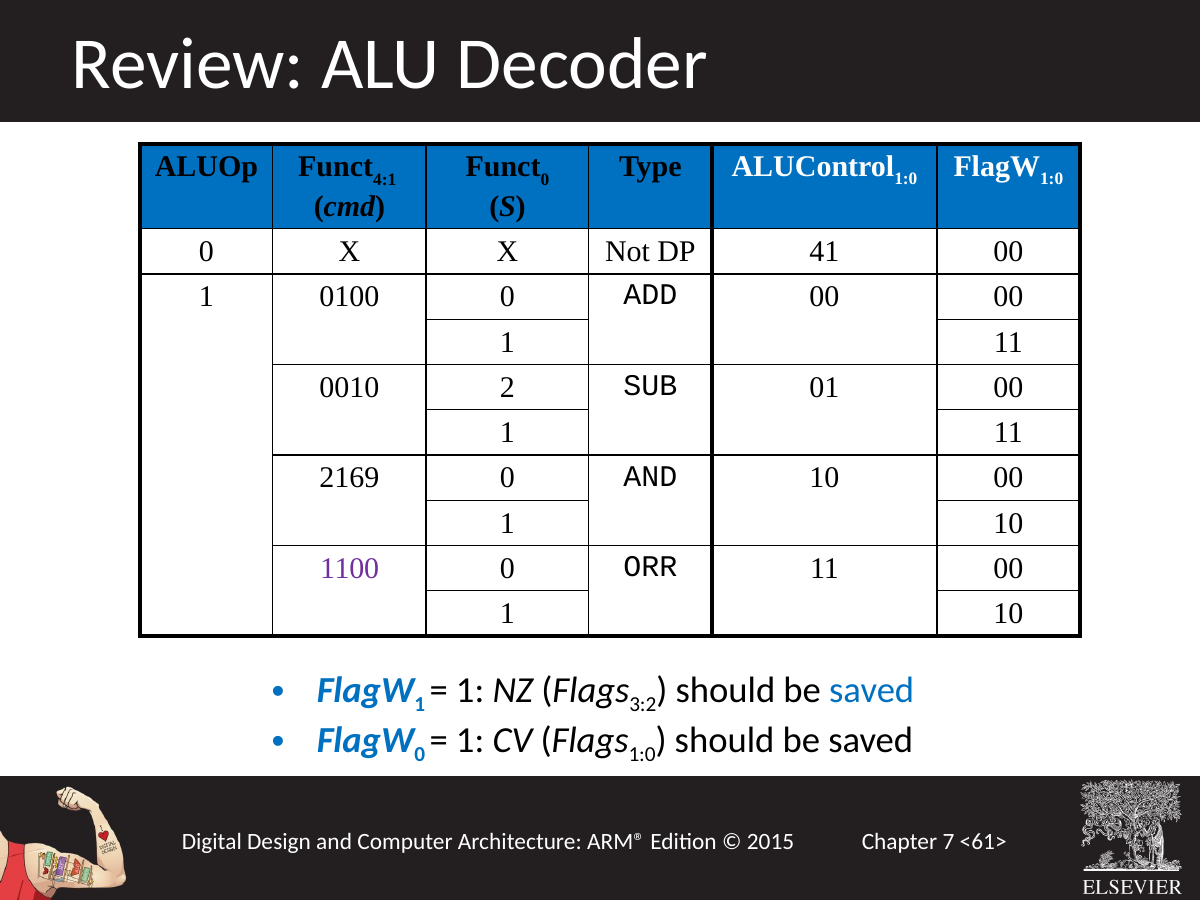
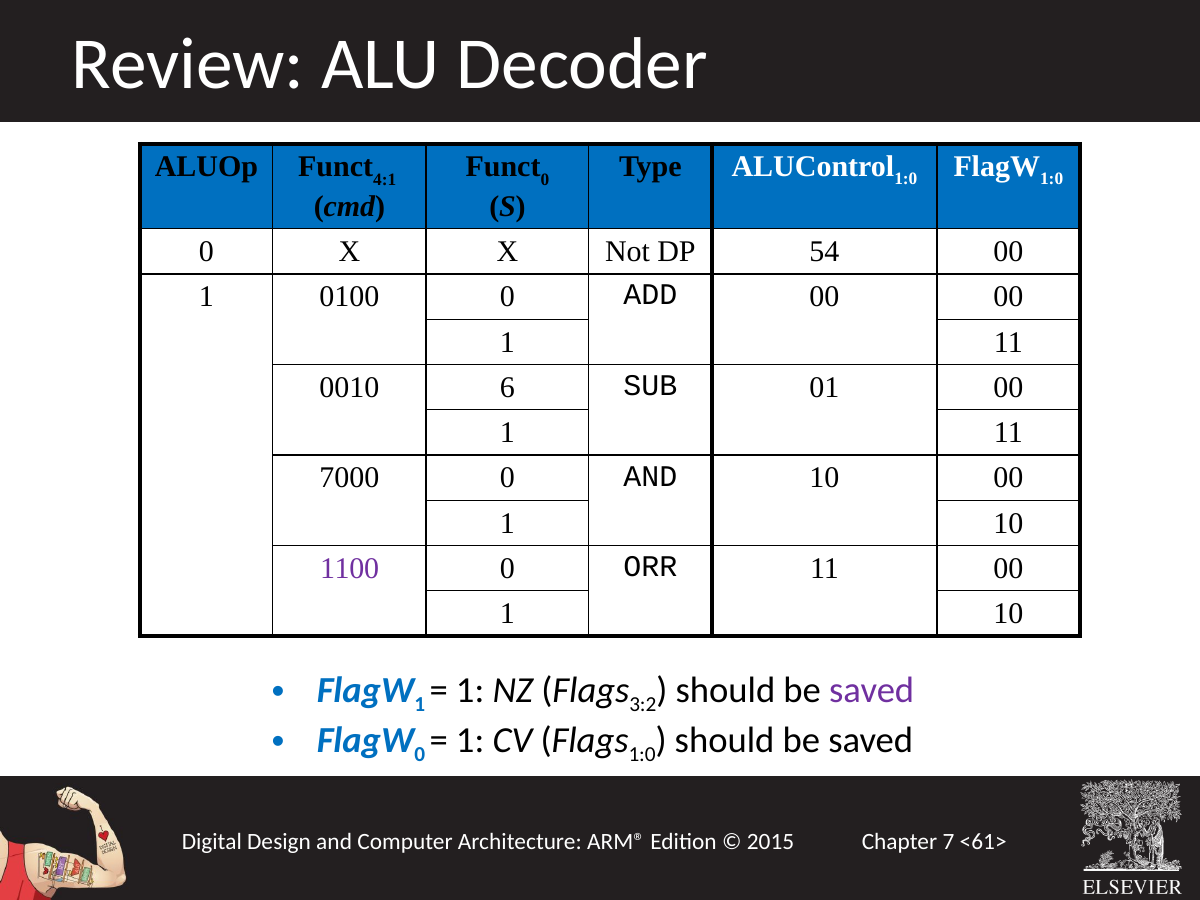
41: 41 -> 54
2: 2 -> 6
2169: 2169 -> 7000
saved at (872, 690) colour: blue -> purple
